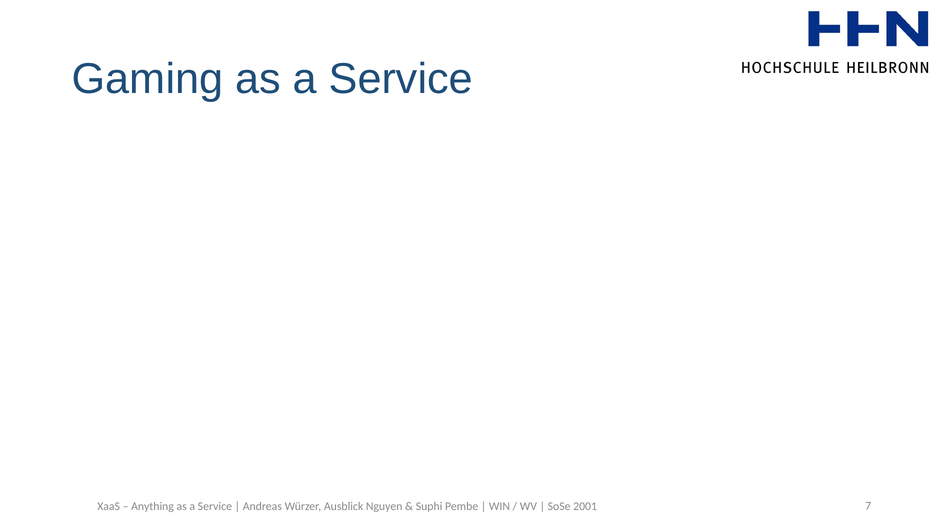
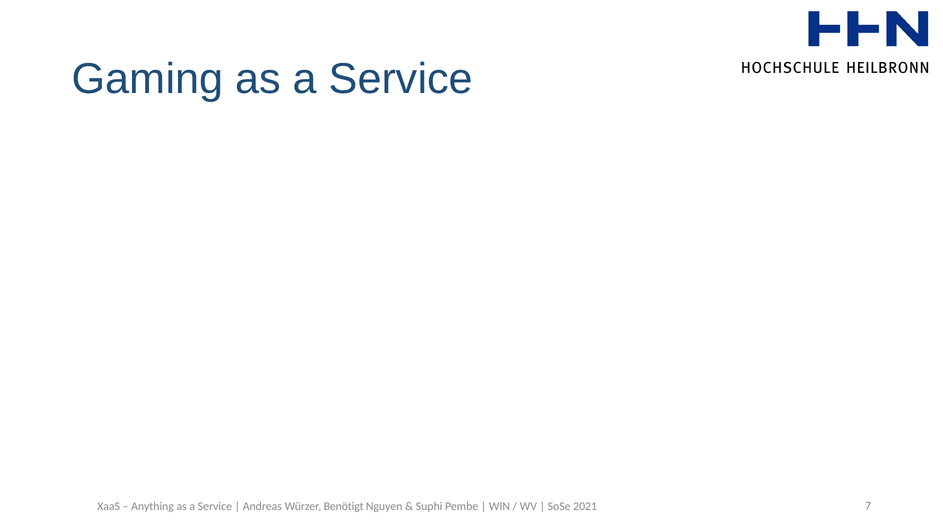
Ausblick: Ausblick -> Benötigt
2001: 2001 -> 2021
